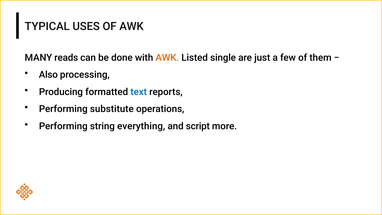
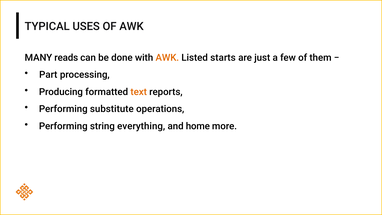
single: single -> starts
Also: Also -> Part
text colour: blue -> orange
script: script -> home
